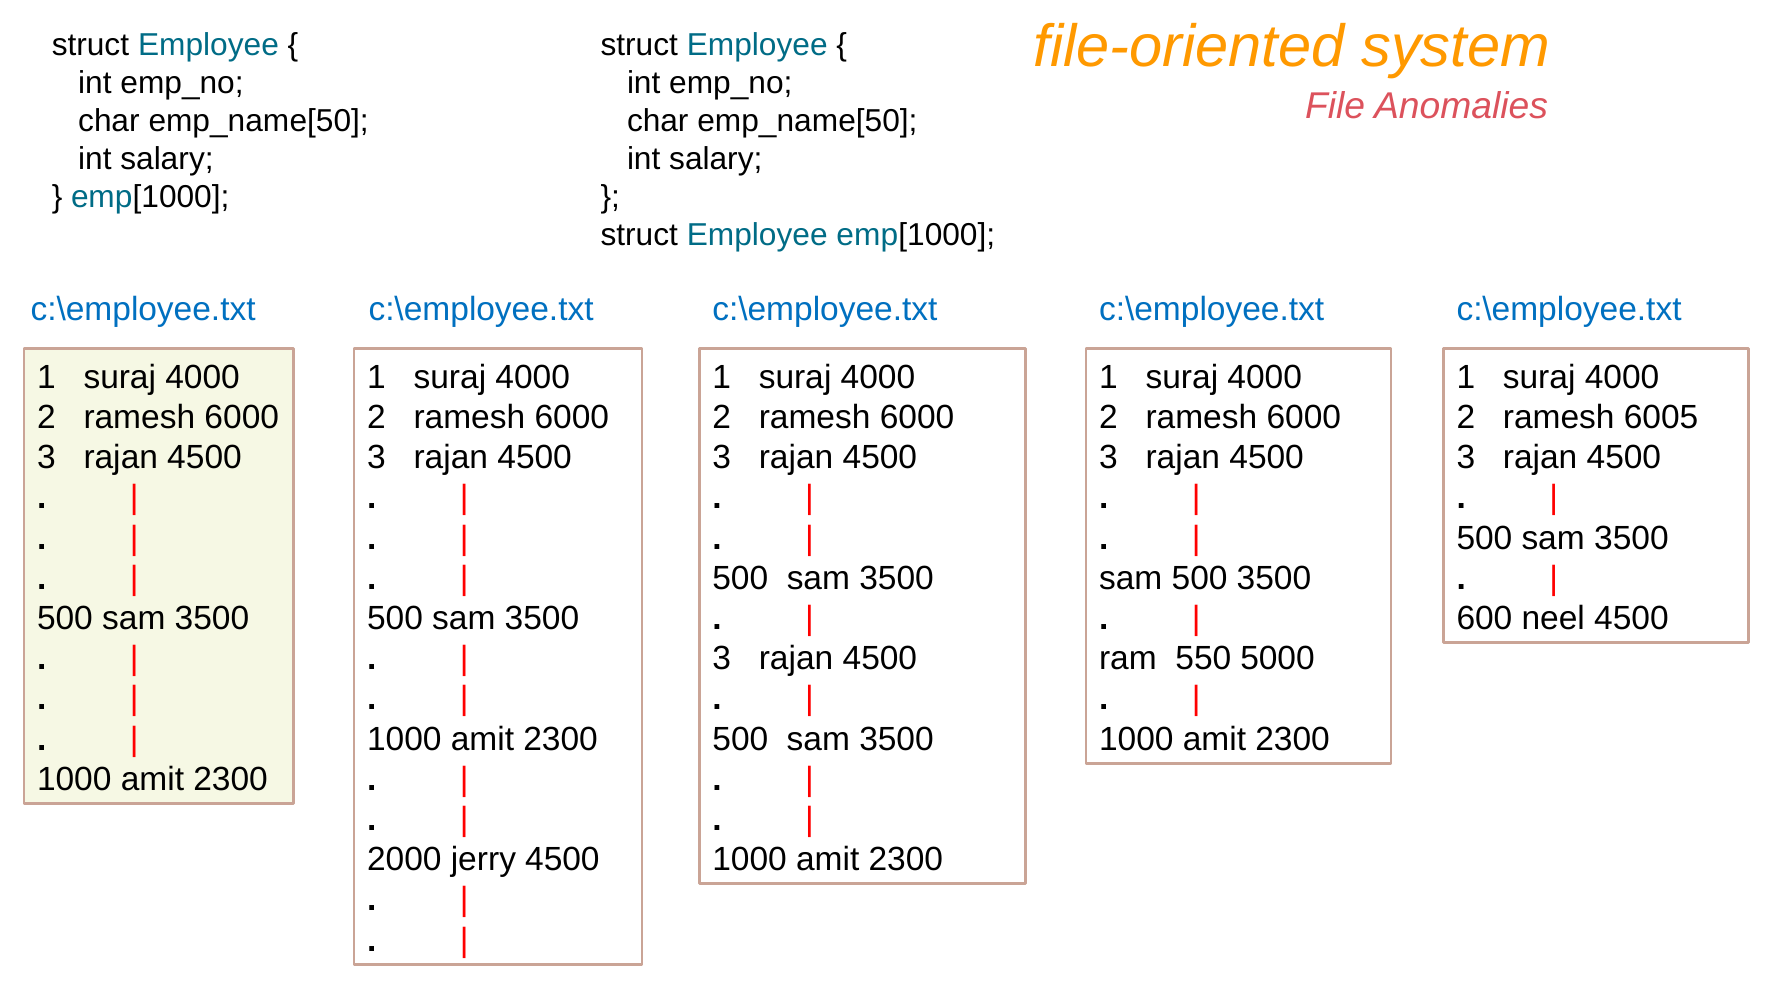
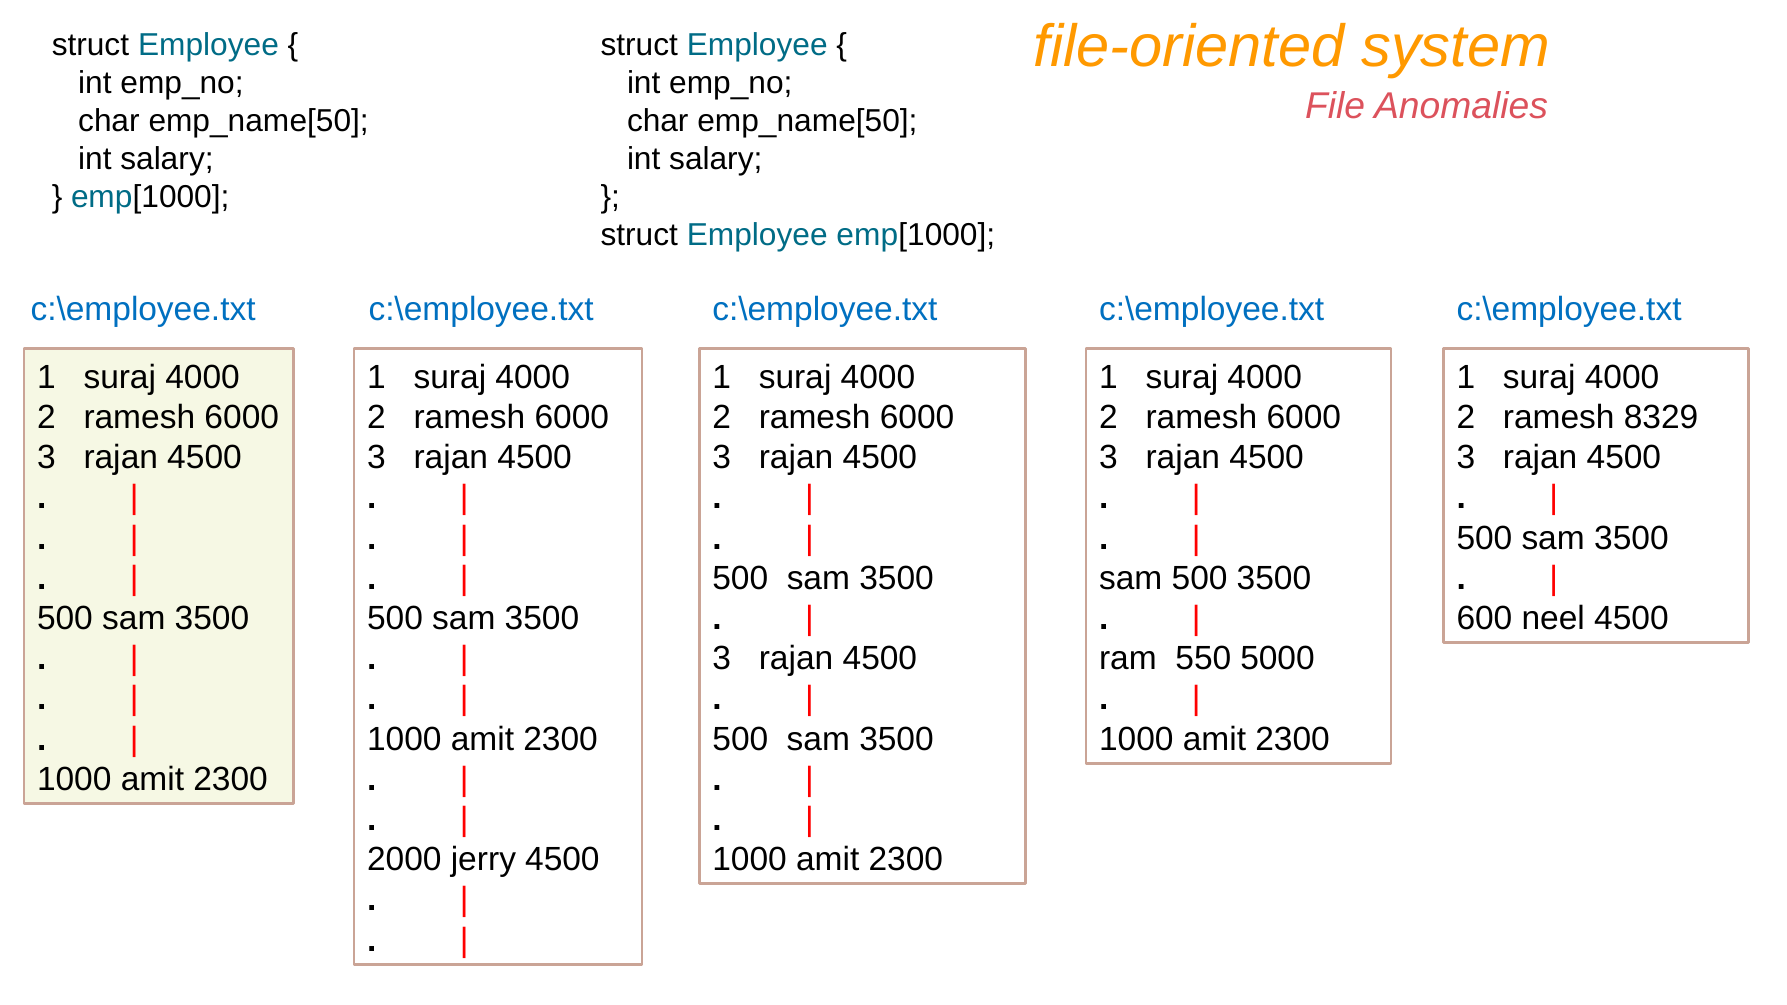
6005: 6005 -> 8329
